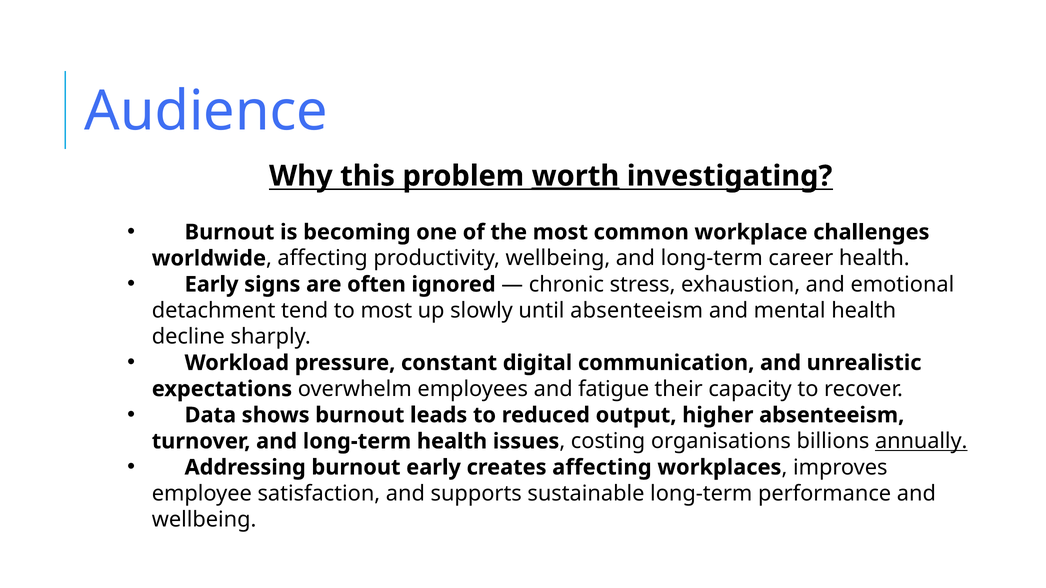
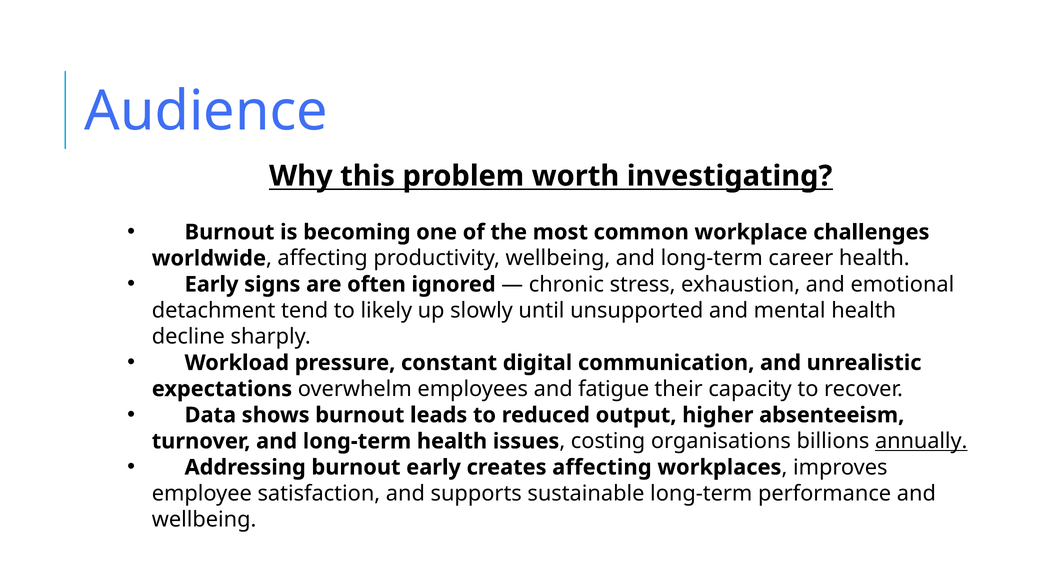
worth underline: present -> none
to most: most -> likely
until absenteeism: absenteeism -> unsupported
